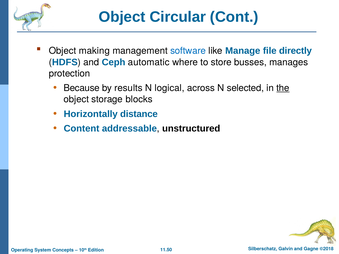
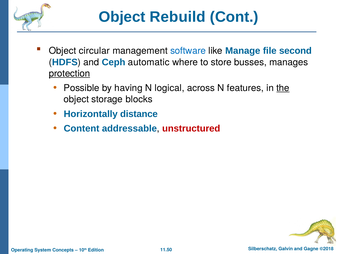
Circular: Circular -> Rebuild
making: making -> circular
directly: directly -> second
protection underline: none -> present
Because: Because -> Possible
results: results -> having
selected: selected -> features
unstructured colour: black -> red
